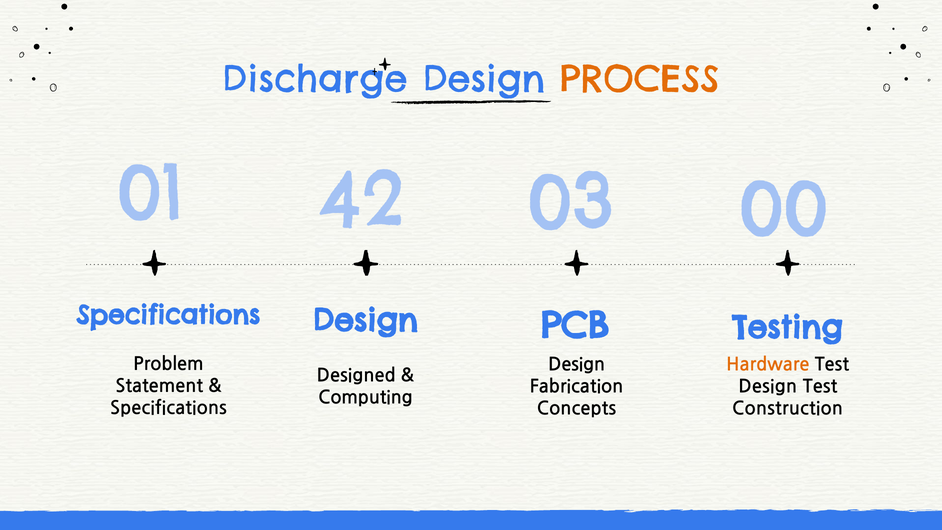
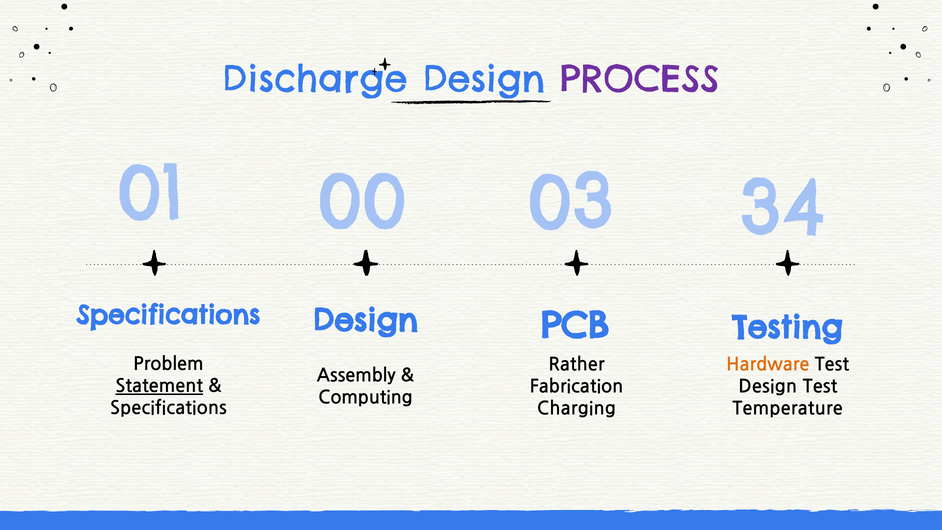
PROCESS colour: orange -> purple
42: 42 -> 00
00: 00 -> 34
Design at (577, 364): Design -> Rather
Designed: Designed -> Assembly
Statement underline: none -> present
Concepts: Concepts -> Charging
Construction: Construction -> Temperature
